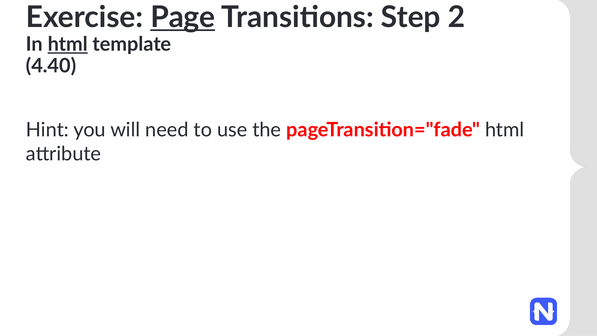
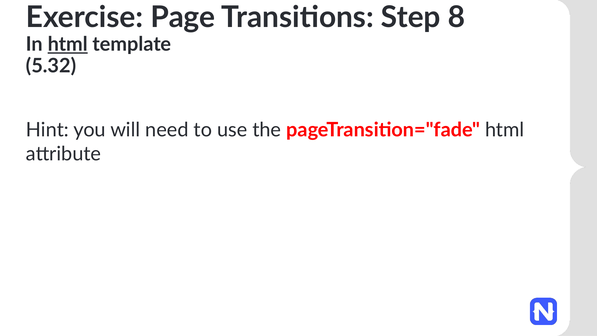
Page underline: present -> none
2: 2 -> 8
4.40: 4.40 -> 5.32
